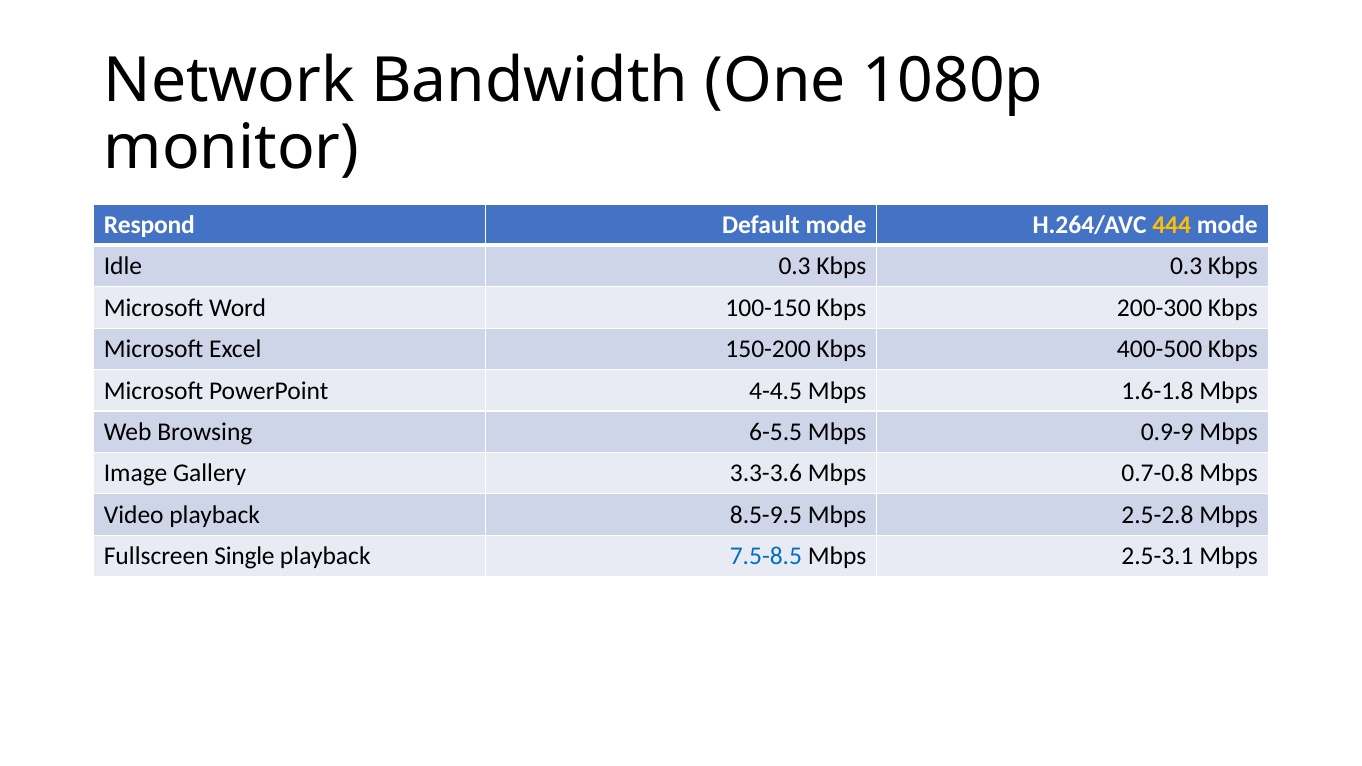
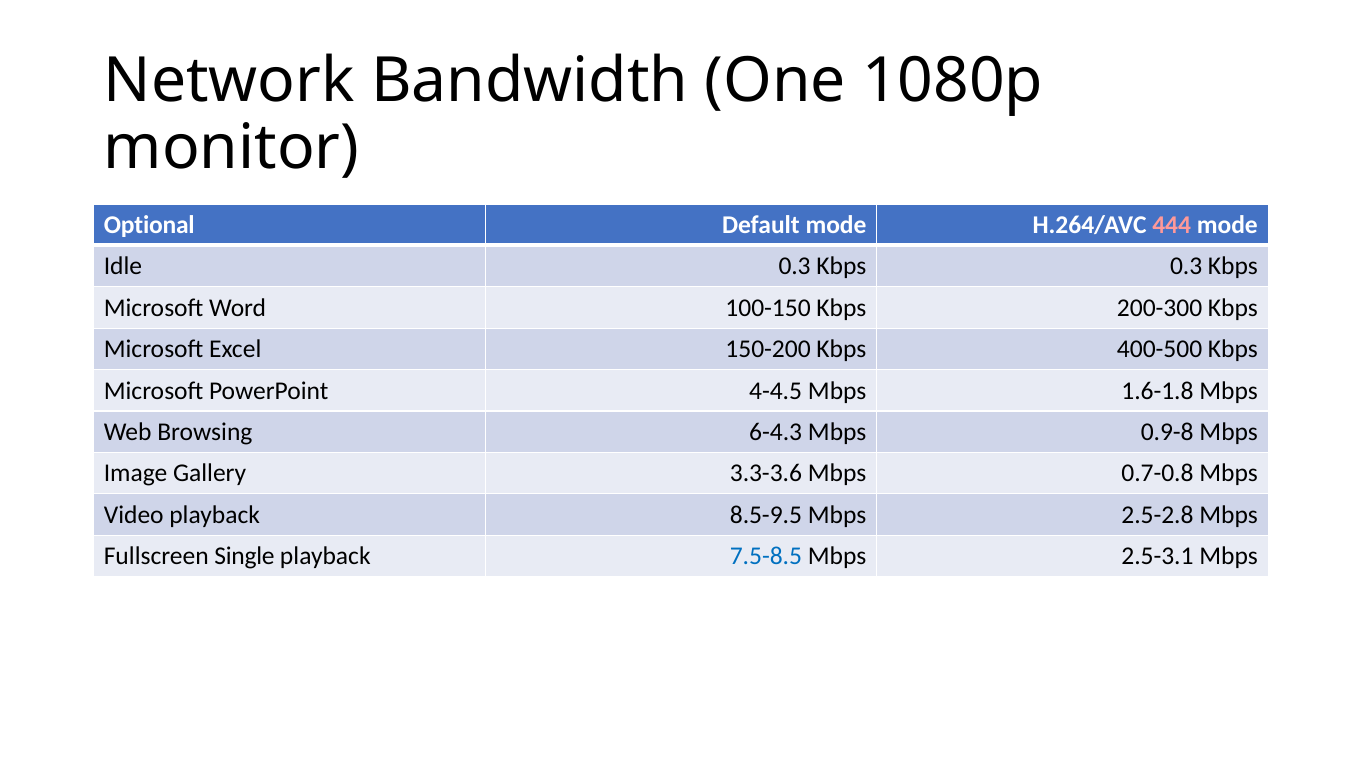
Respond: Respond -> Optional
444 colour: yellow -> pink
6-5.5: 6-5.5 -> 6-4.3
0.9-9: 0.9-9 -> 0.9-8
